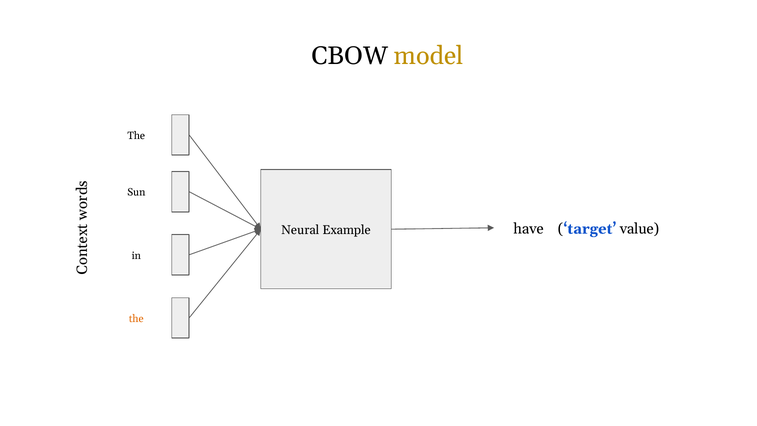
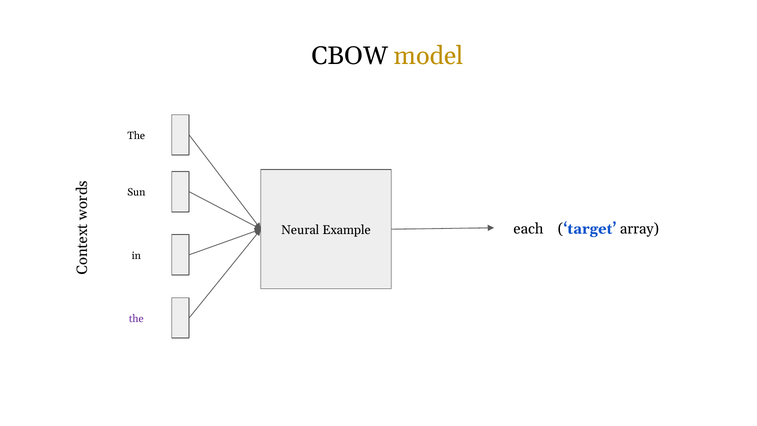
have: have -> each
value: value -> array
the at (136, 319) colour: orange -> purple
